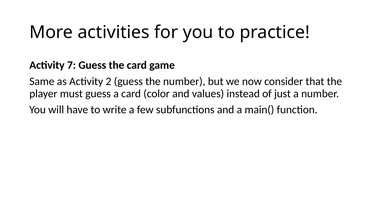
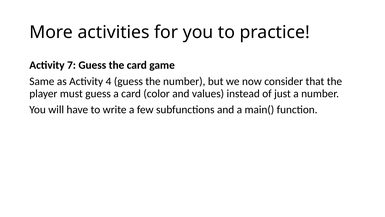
2: 2 -> 4
